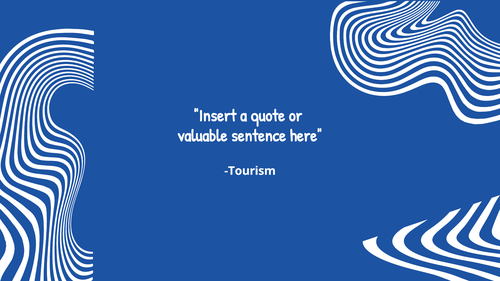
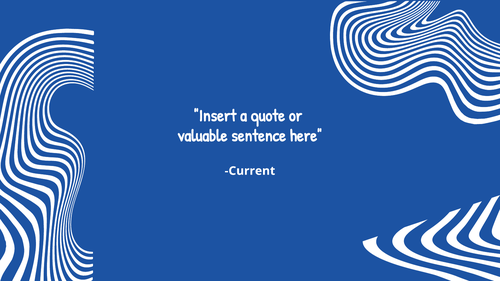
Tourism: Tourism -> Current
